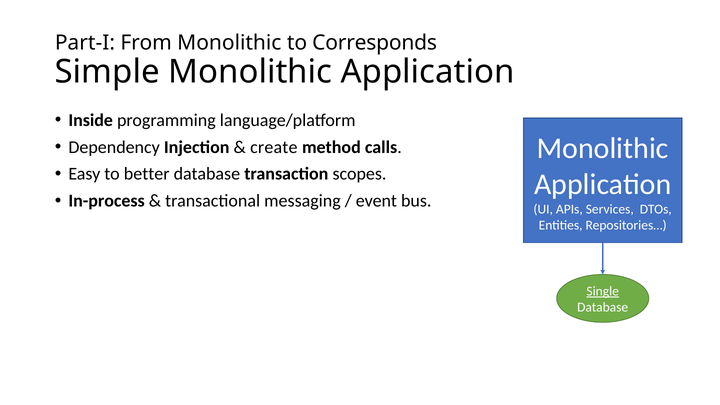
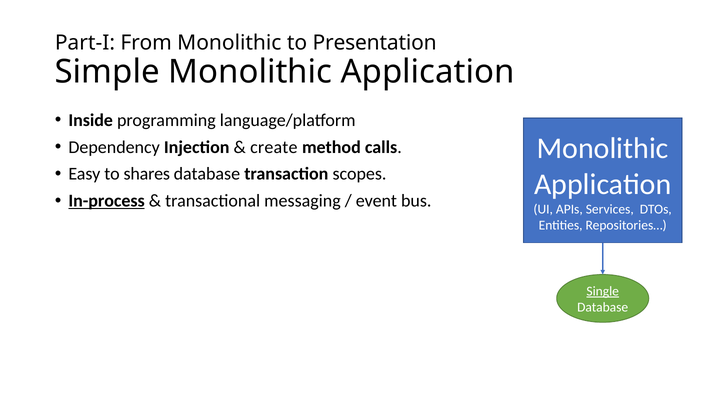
Corresponds: Corresponds -> Presentation
better: better -> shares
In-process underline: none -> present
